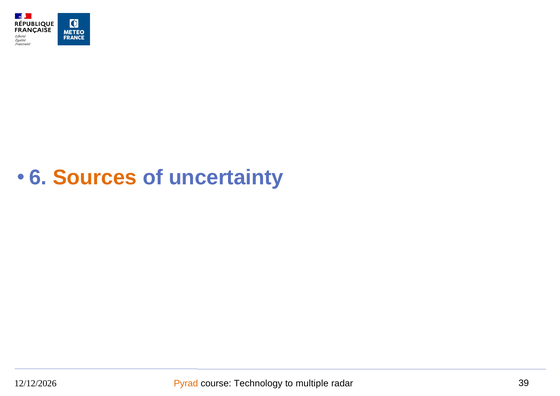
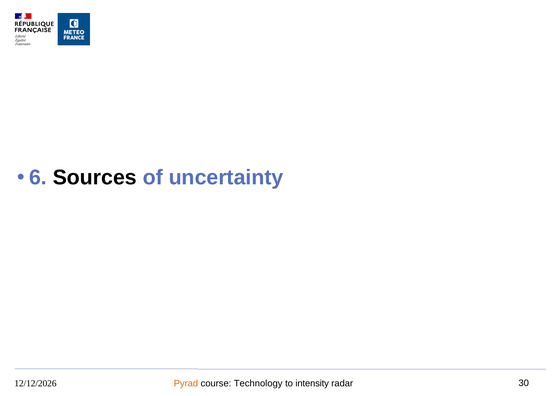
Sources colour: orange -> black
multiple: multiple -> intensity
39: 39 -> 30
